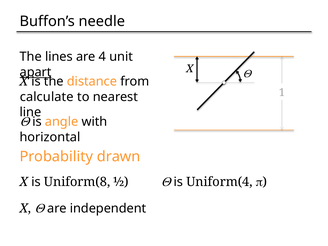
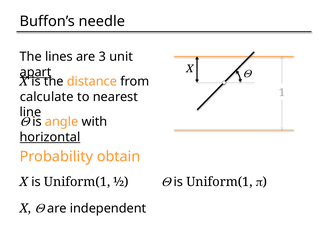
4: 4 -> 3
horizontal underline: none -> present
drawn: drawn -> obtain
X is Uniform(8: Uniform(8 -> Uniform(1
Q is Uniform(4: Uniform(4 -> Uniform(1
